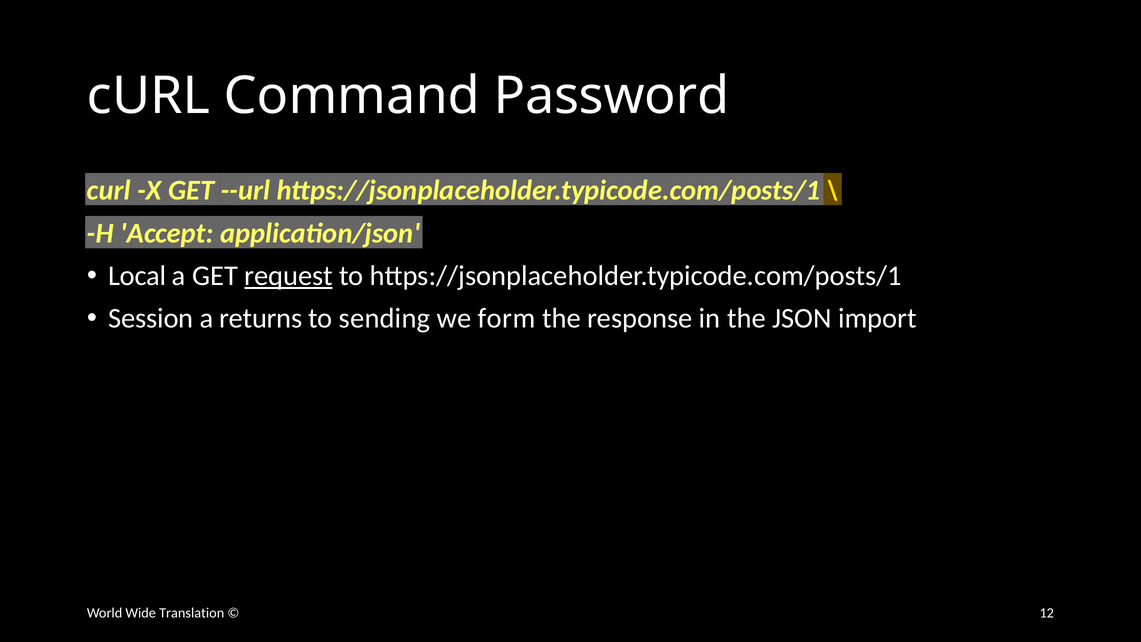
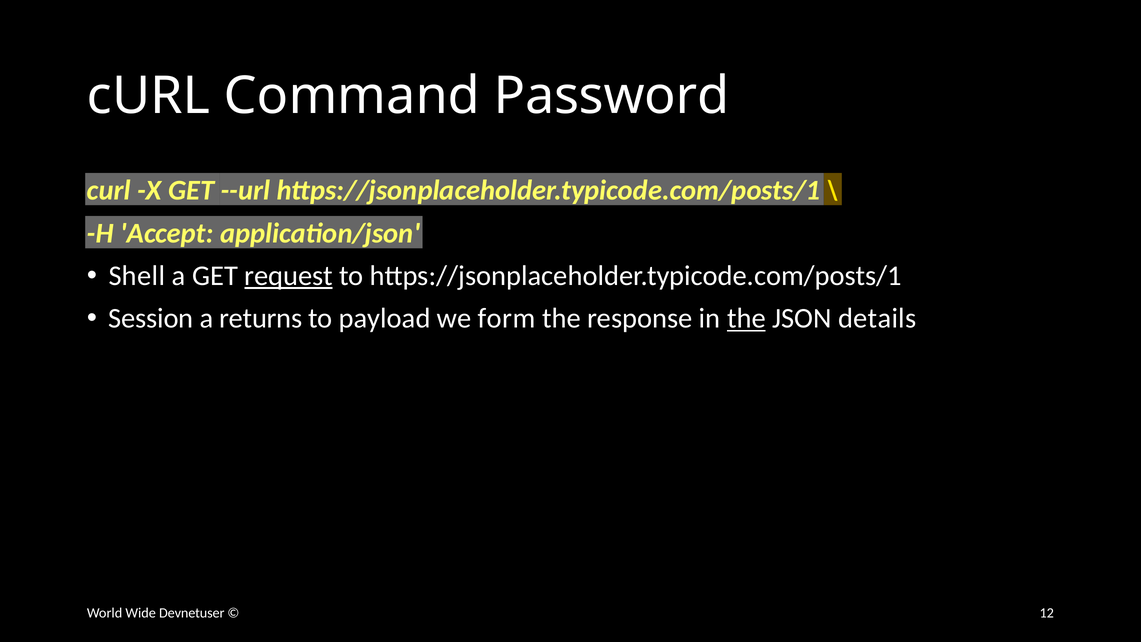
Local: Local -> Shell
sending: sending -> payload
the at (746, 318) underline: none -> present
import: import -> details
Translation: Translation -> Devnetuser
